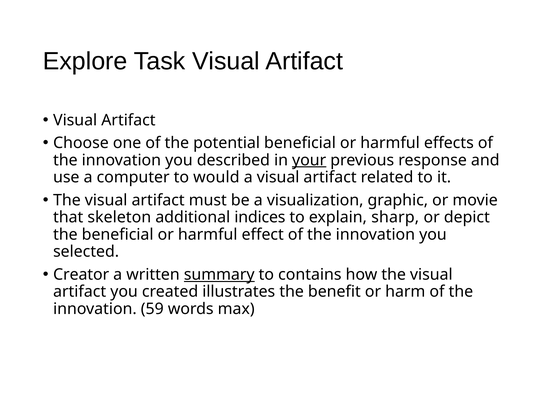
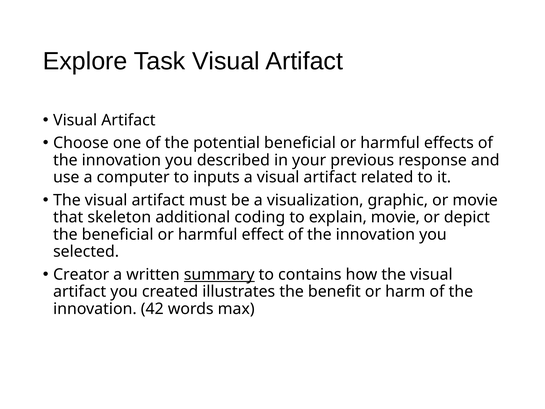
your underline: present -> none
would: would -> inputs
indices: indices -> coding
explain sharp: sharp -> movie
59: 59 -> 42
